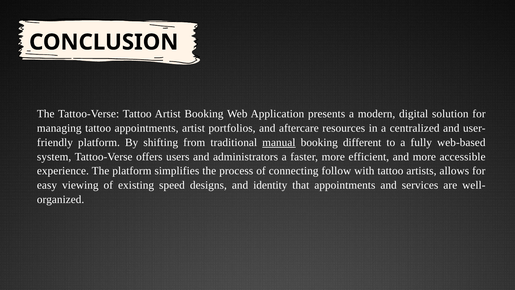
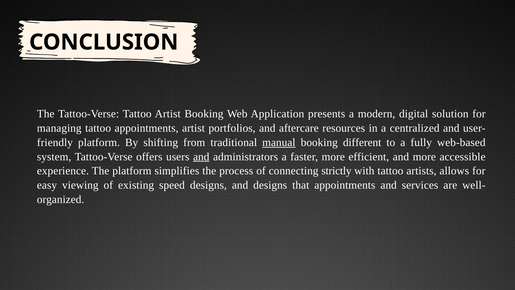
and at (201, 157) underline: none -> present
follow: follow -> strictly
and identity: identity -> designs
